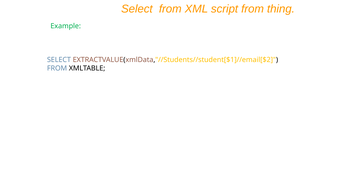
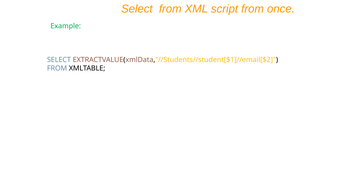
thing: thing -> once
